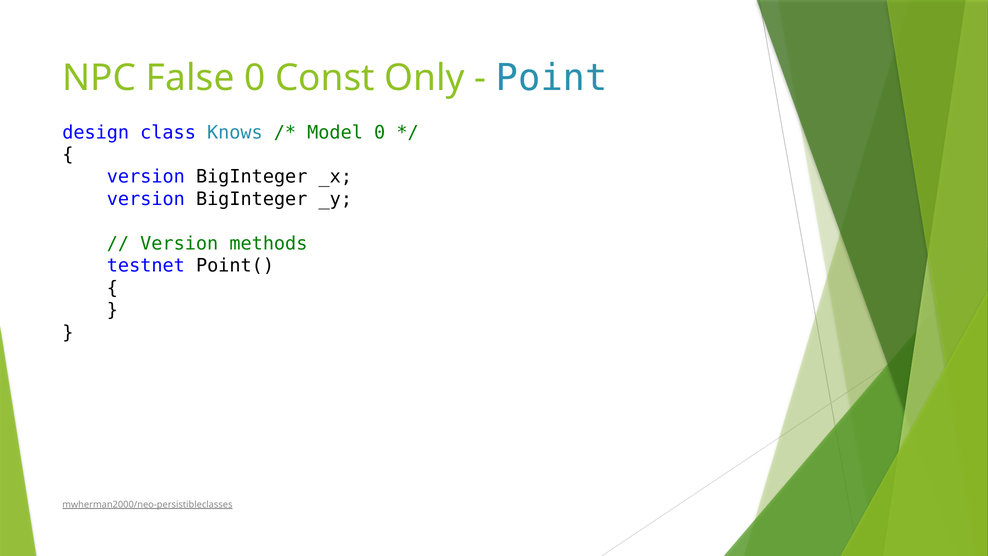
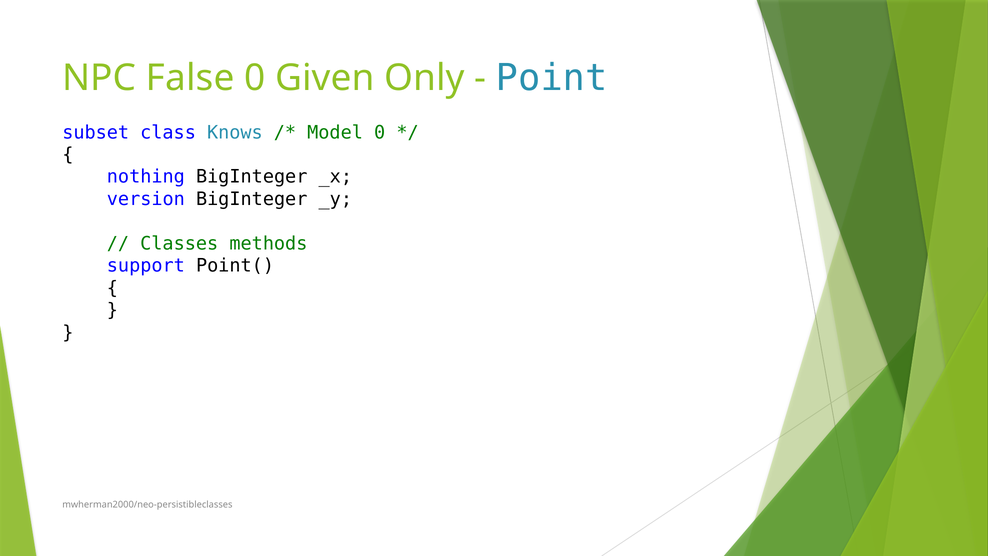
Const: Const -> Given
design: design -> subset
version at (146, 177): version -> nothing
Version at (179, 243): Version -> Classes
testnet: testnet -> support
mwherman2000/neo-persistibleclasses underline: present -> none
